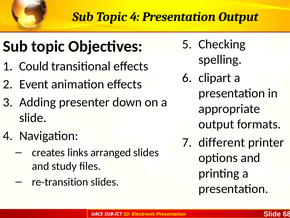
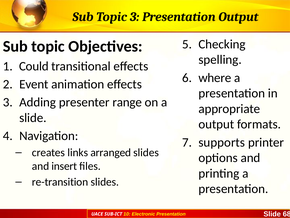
Topic 4: 4 -> 3
clipart: clipart -> where
down: down -> range
different: different -> supports
study: study -> insert
